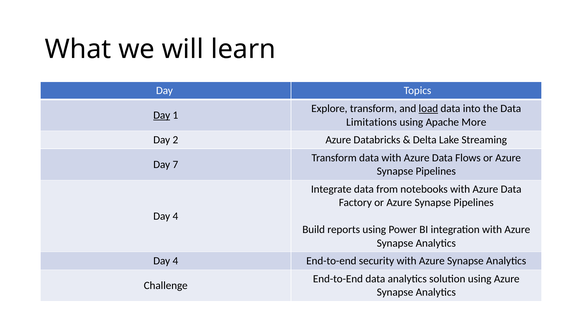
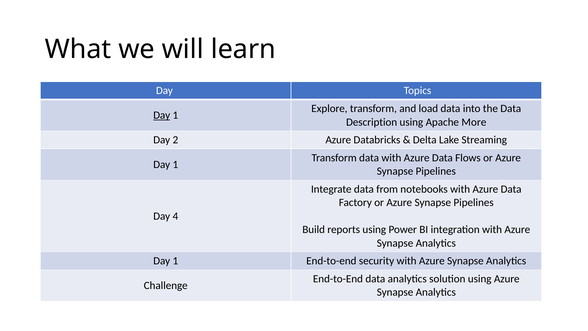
load underline: present -> none
Limitations: Limitations -> Description
7 at (175, 164): 7 -> 1
4 at (175, 261): 4 -> 1
